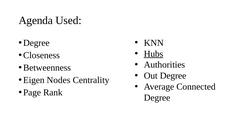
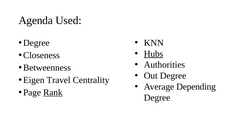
Nodes: Nodes -> Travel
Connected: Connected -> Depending
Rank underline: none -> present
